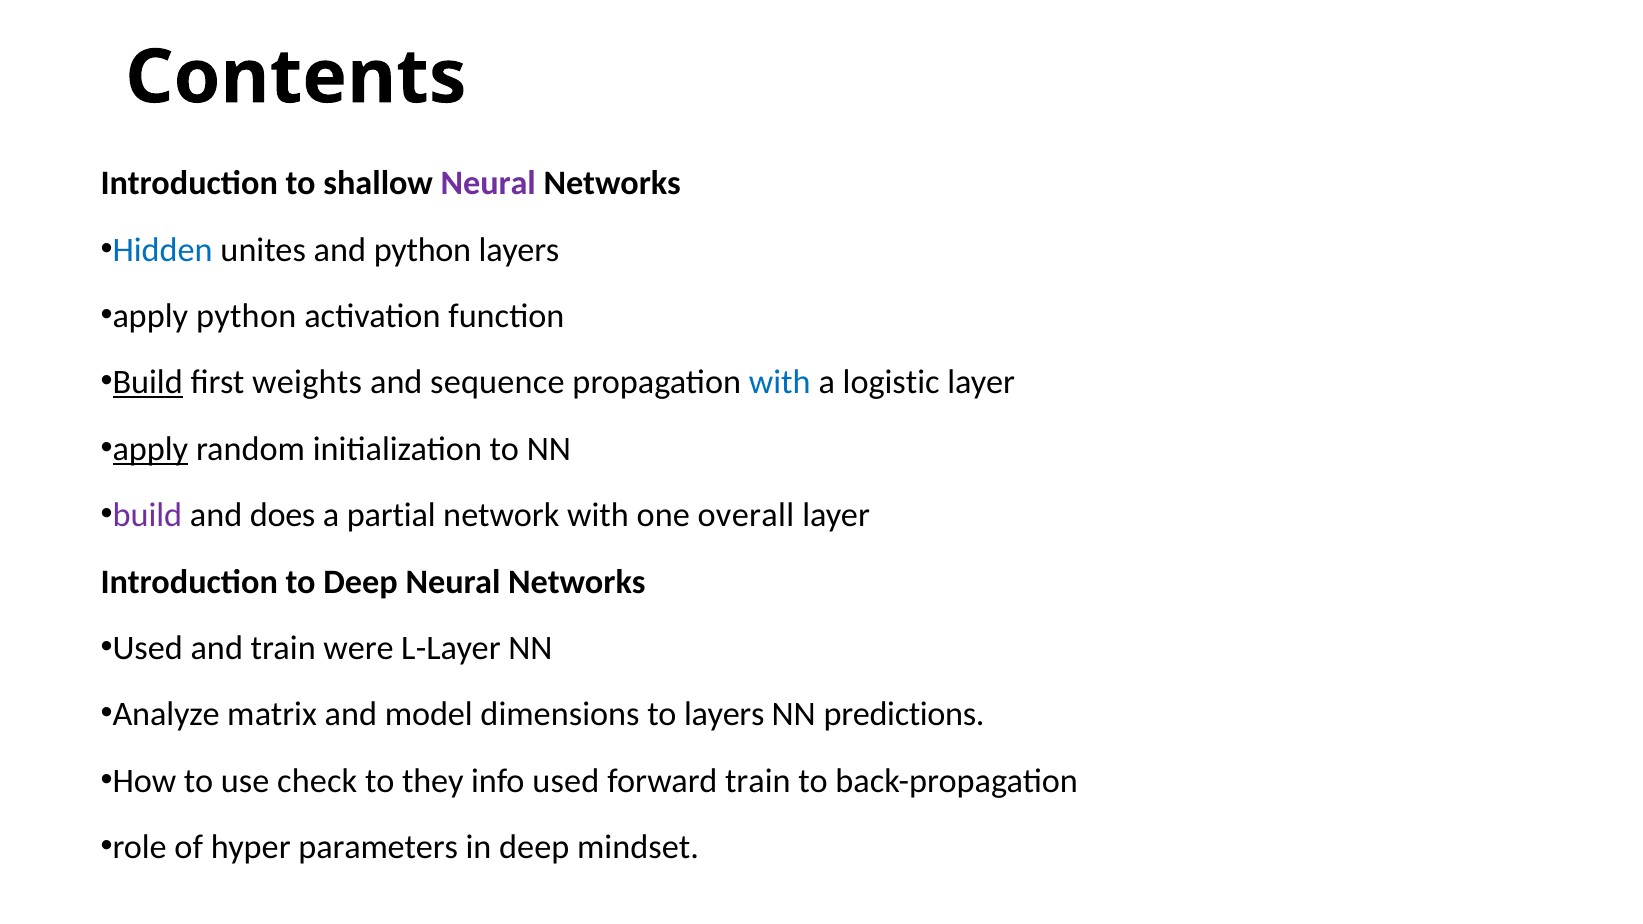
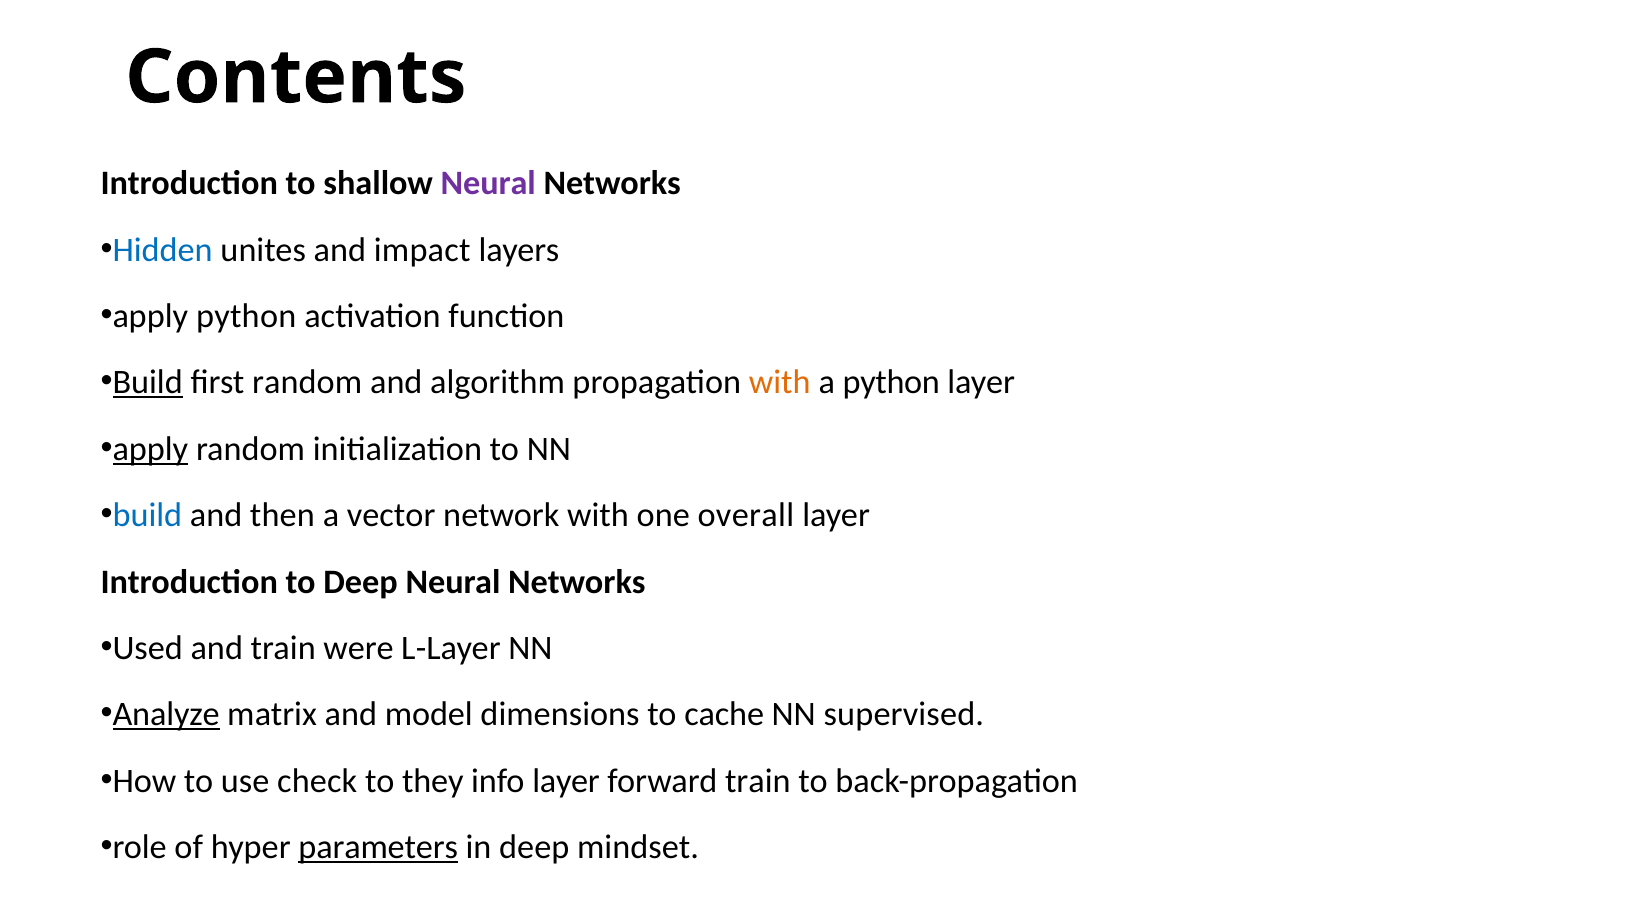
and python: python -> impact
first weights: weights -> random
sequence: sequence -> algorithm
with at (780, 383) colour: blue -> orange
a logistic: logistic -> python
build at (147, 515) colour: purple -> blue
does: does -> then
partial: partial -> vector
Analyze underline: none -> present
to layers: layers -> cache
predictions: predictions -> supervised
info used: used -> layer
parameters underline: none -> present
